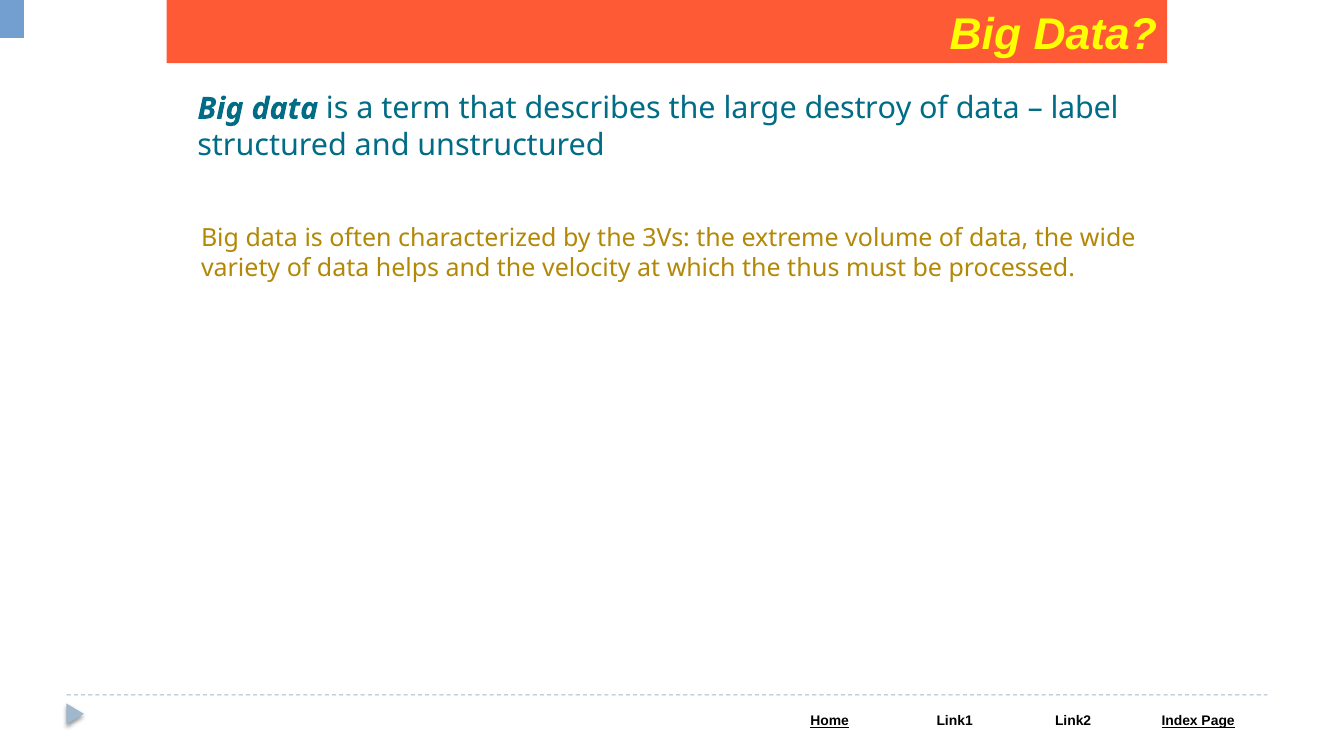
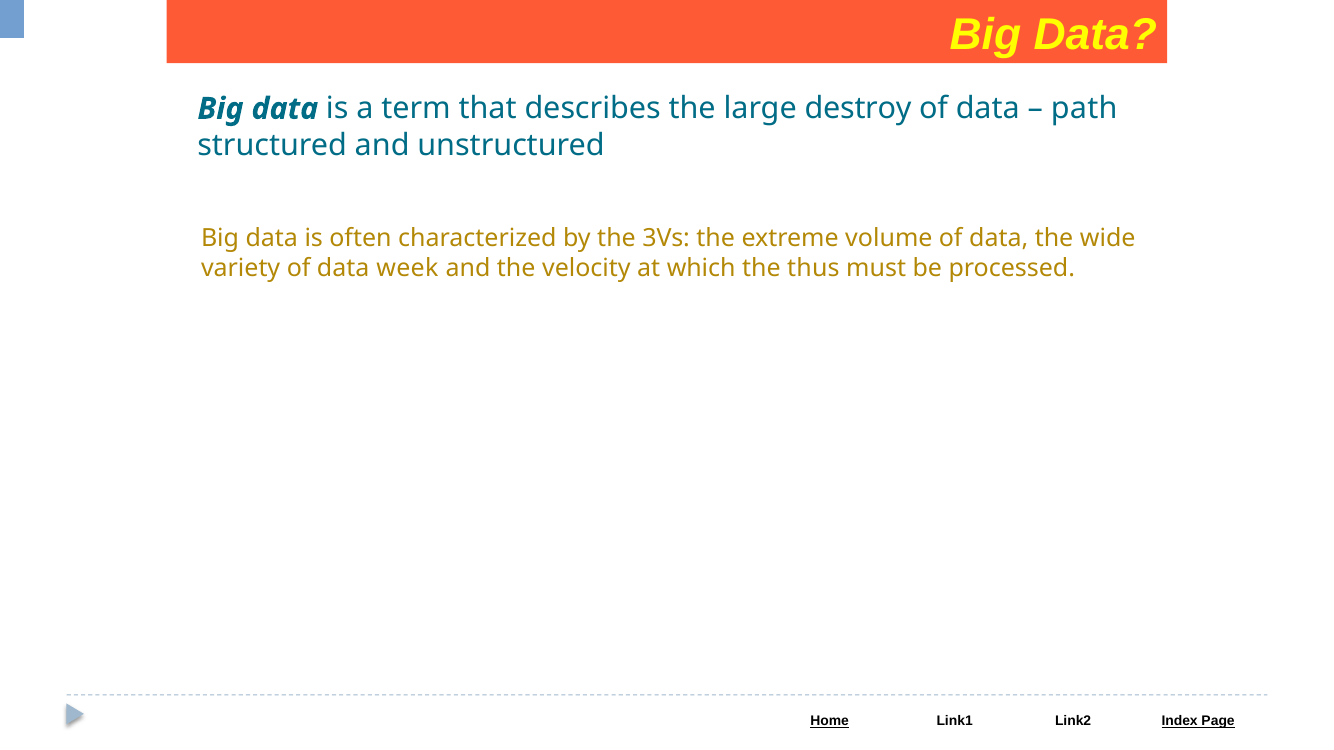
label: label -> path
helps: helps -> week
